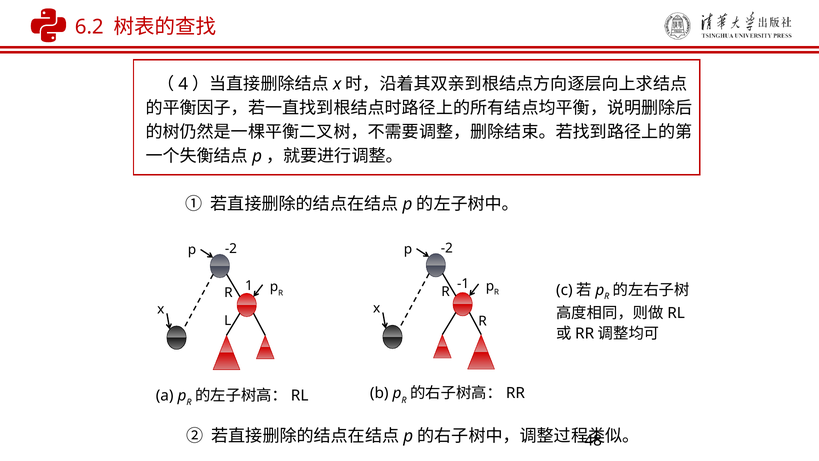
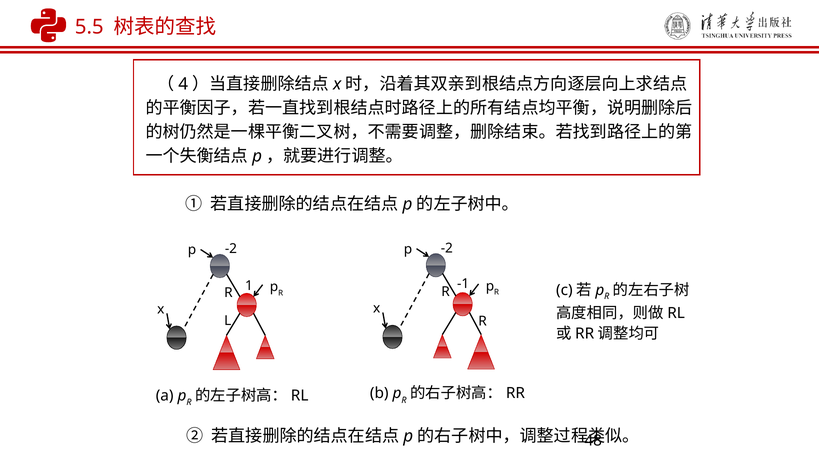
6.2: 6.2 -> 5.5
